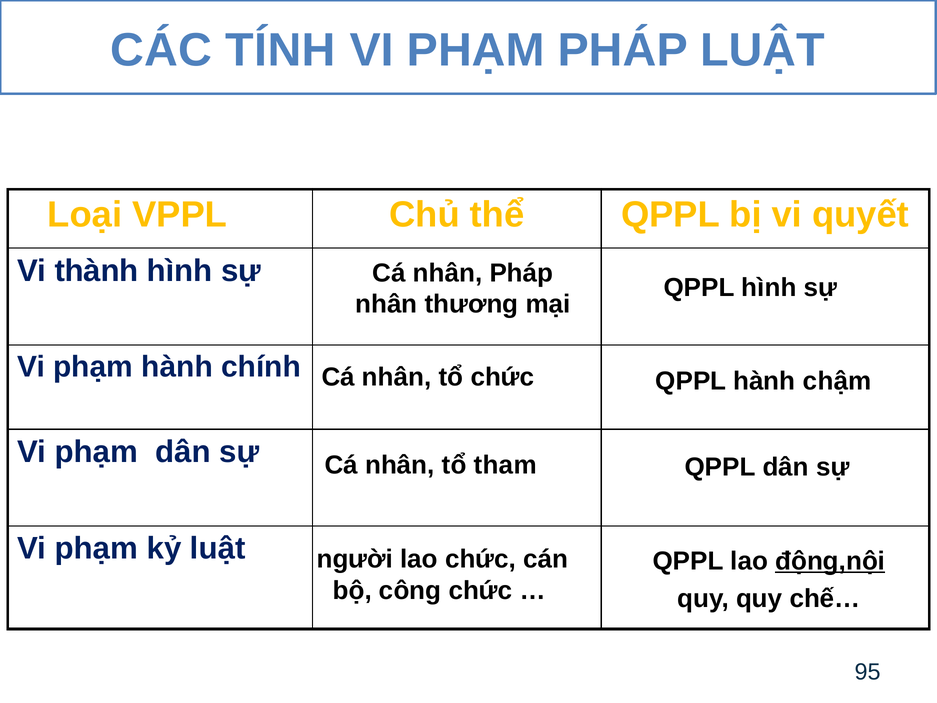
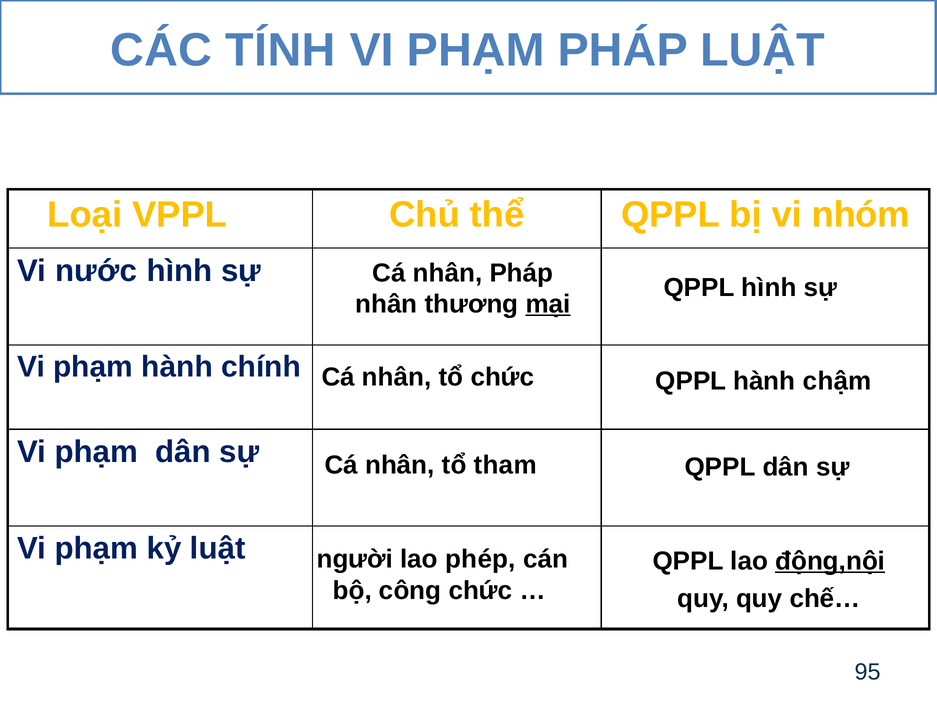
quyết: quyết -> nhóm
thành: thành -> nước
mại underline: none -> present
lao chức: chức -> phép
